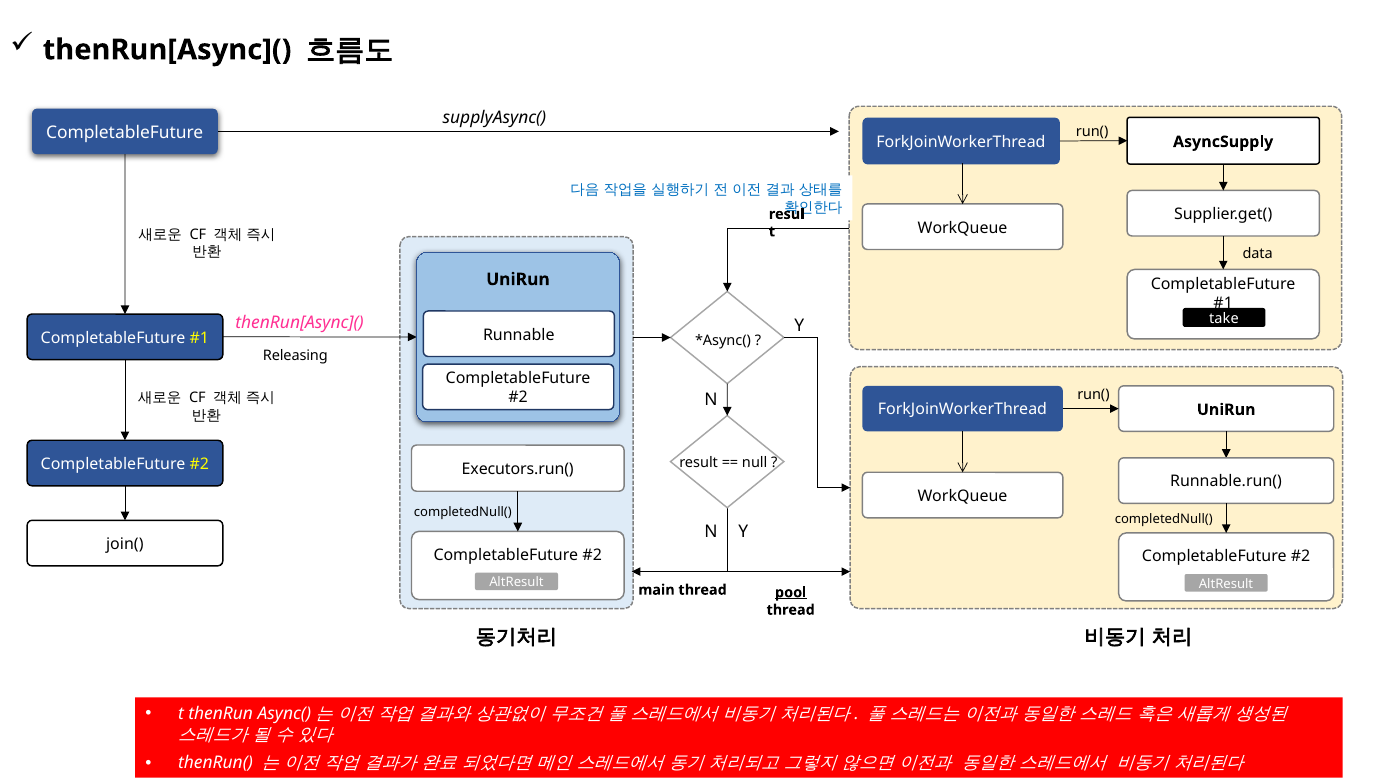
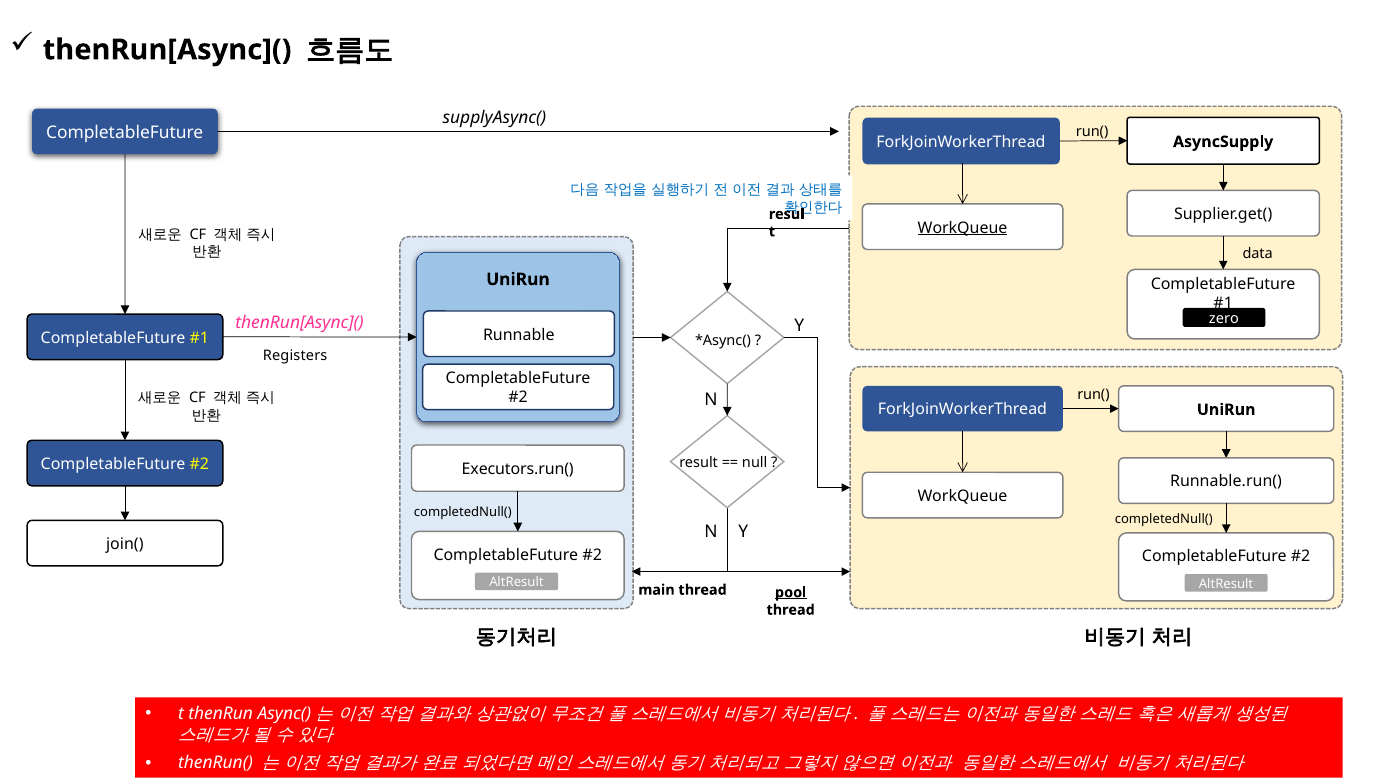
WorkQueue at (963, 228) underline: none -> present
take: take -> zero
Releasing: Releasing -> Registers
